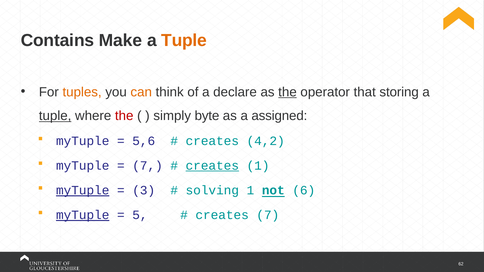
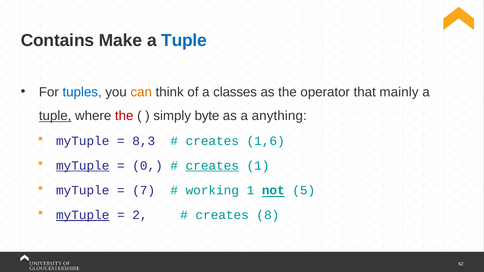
Tuple at (184, 41) colour: orange -> blue
tuples colour: orange -> blue
declare: declare -> classes
the at (287, 92) underline: present -> none
storing: storing -> mainly
assigned: assigned -> anything
5,6: 5,6 -> 8,3
4,2: 4,2 -> 1,6
myTuple at (83, 166) underline: none -> present
7 at (148, 166): 7 -> 0
myTuple at (83, 191) underline: present -> none
3: 3 -> 7
solving: solving -> working
6: 6 -> 5
5: 5 -> 2
creates 7: 7 -> 8
